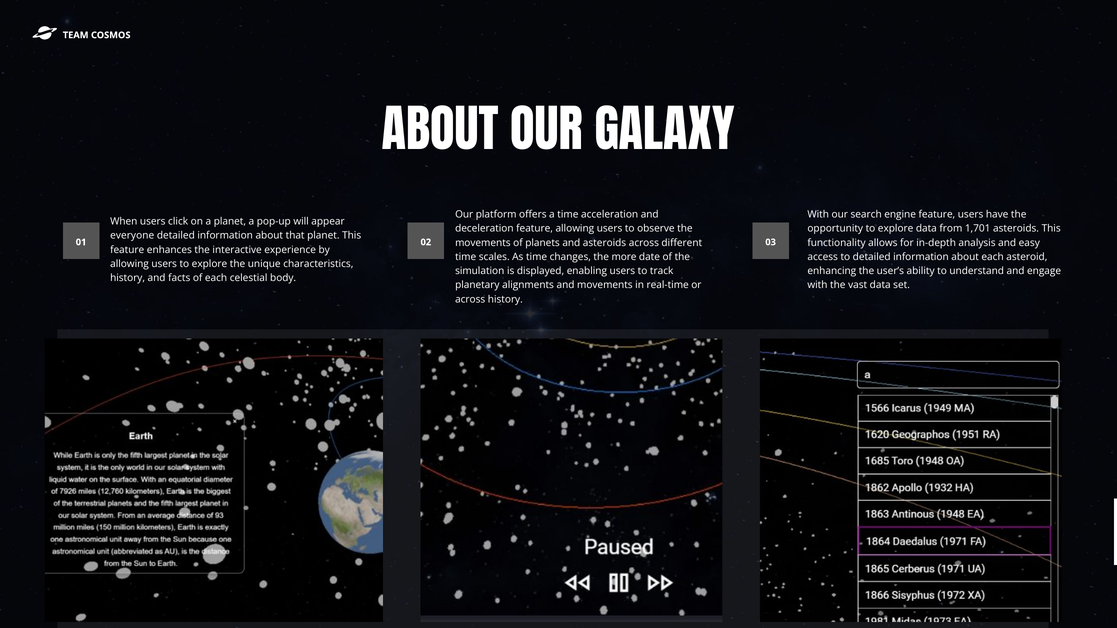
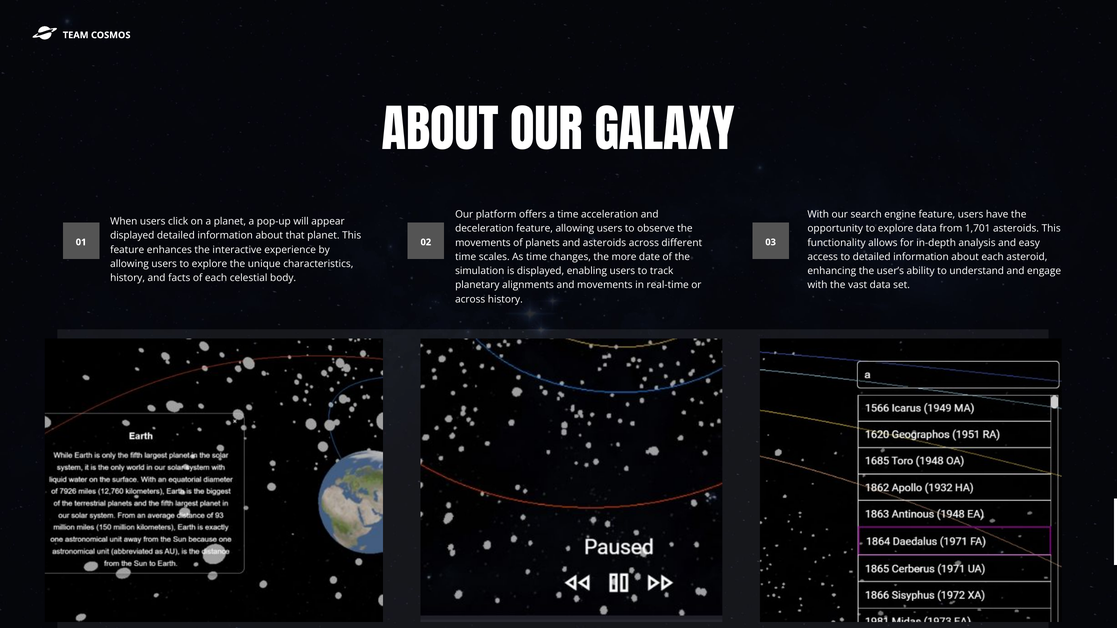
everyone at (132, 236): everyone -> displayed
